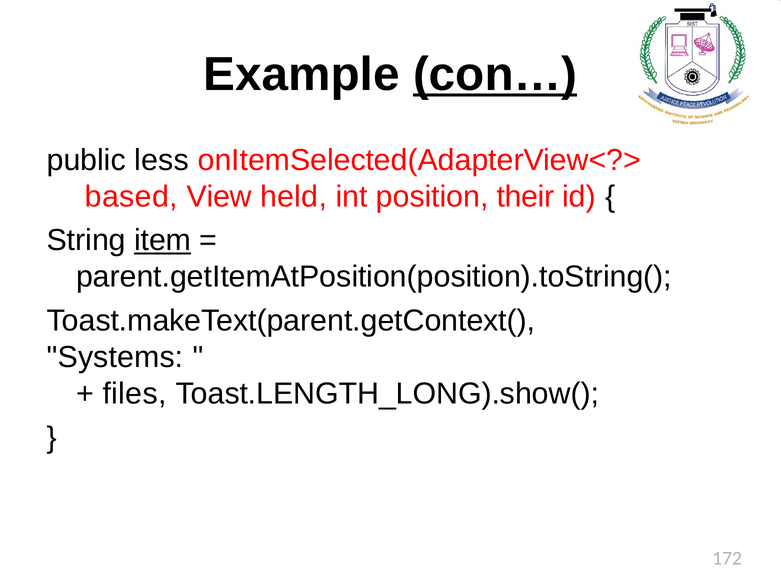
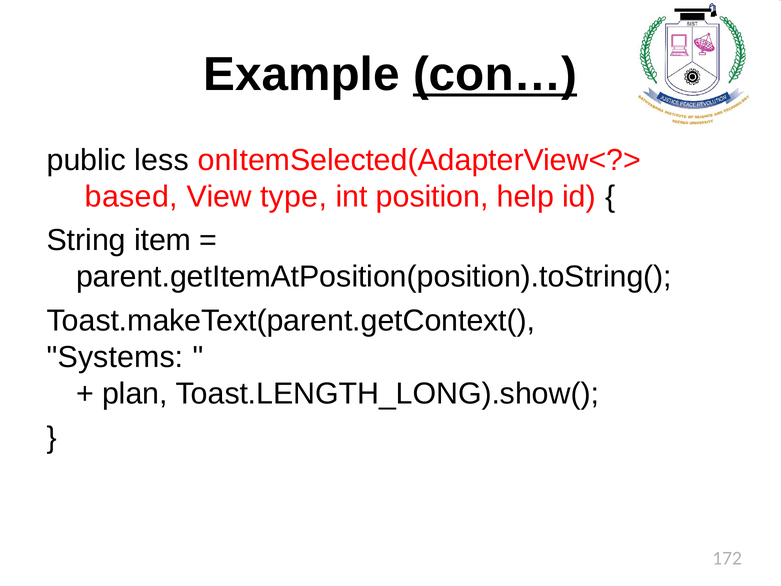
held: held -> type
their: their -> help
item underline: present -> none
files: files -> plan
